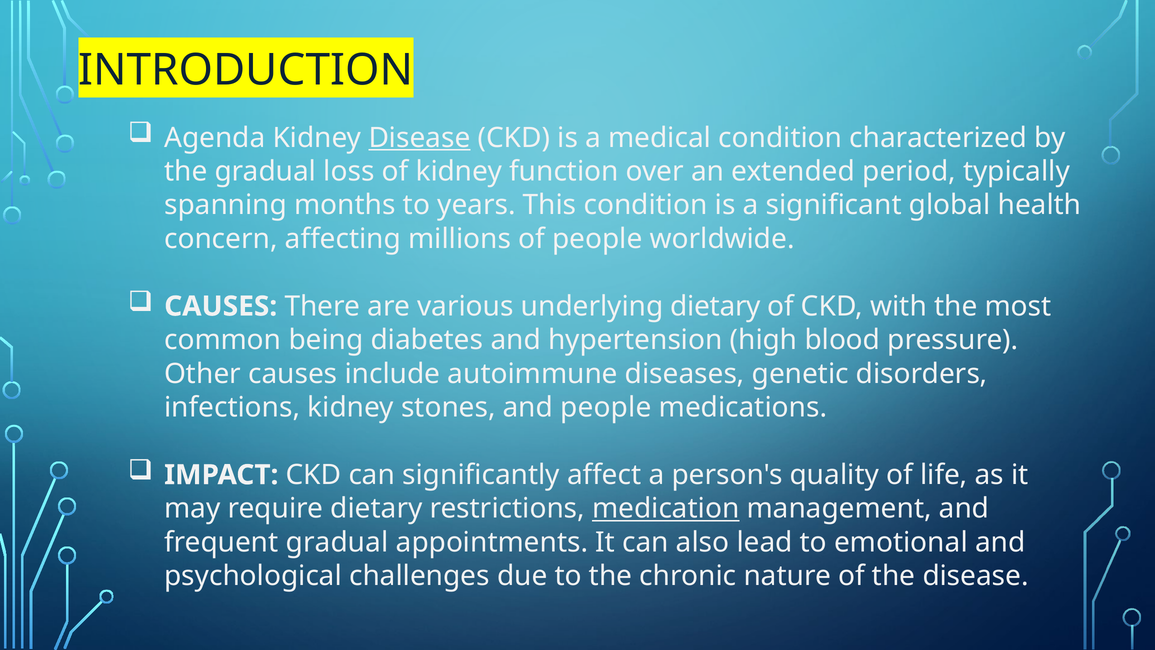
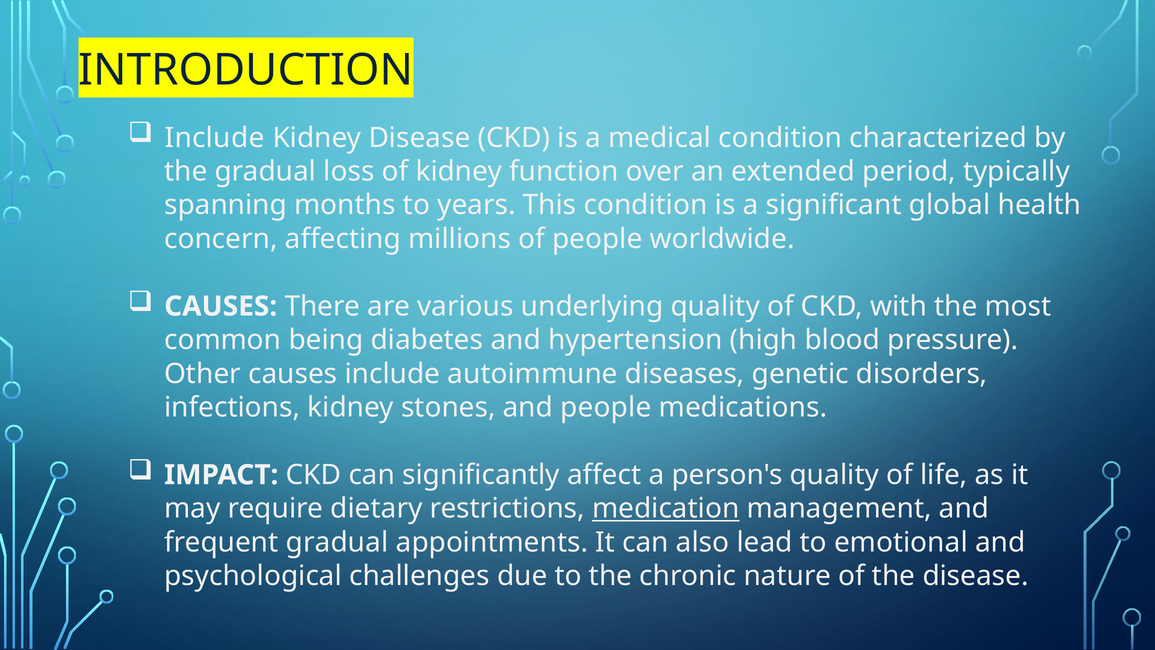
Agenda at (215, 138): Agenda -> Include
Disease at (419, 138) underline: present -> none
underlying dietary: dietary -> quality
